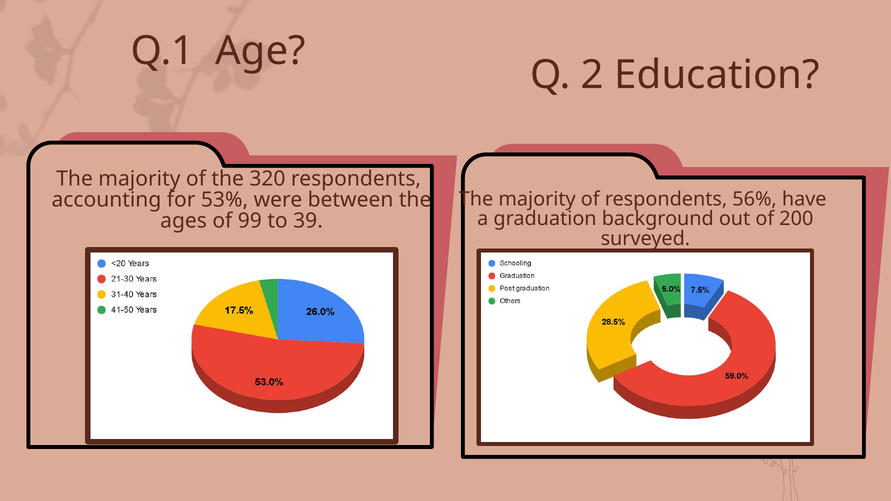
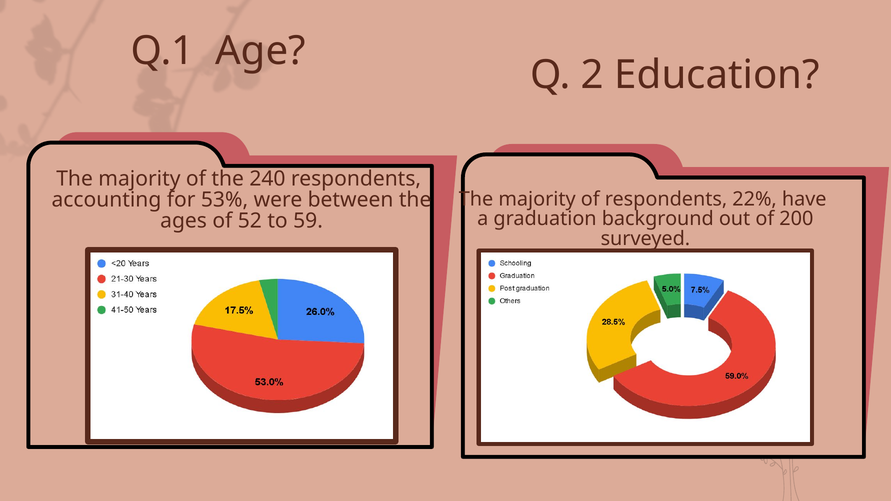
320: 320 -> 240
56%: 56% -> 22%
99: 99 -> 52
39: 39 -> 59
